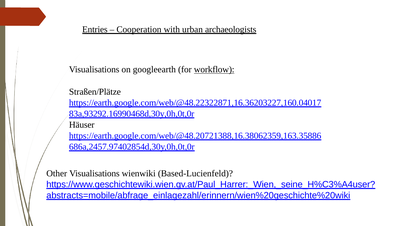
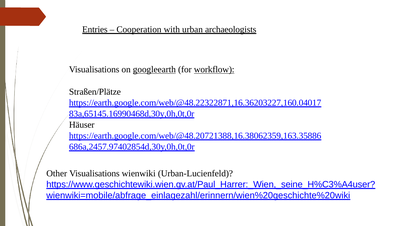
googleearth underline: none -> present
83a,93292.16990468d,30y,0h,0t,0r: 83a,93292.16990468d,30y,0h,0t,0r -> 83a,65145.16990468d,30y,0h,0t,0r
Based-Lucienfeld: Based-Lucienfeld -> Urban-Lucienfeld
abstracts=mobile/abfrage_einlagezahl/erinnern/wien%20geschichte%20wiki: abstracts=mobile/abfrage_einlagezahl/erinnern/wien%20geschichte%20wiki -> wienwiki=mobile/abfrage_einlagezahl/erinnern/wien%20geschichte%20wiki
